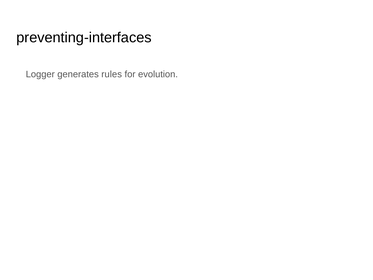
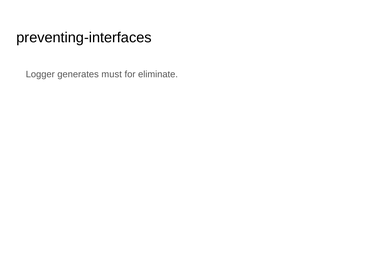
rules: rules -> must
evolution: evolution -> eliminate
